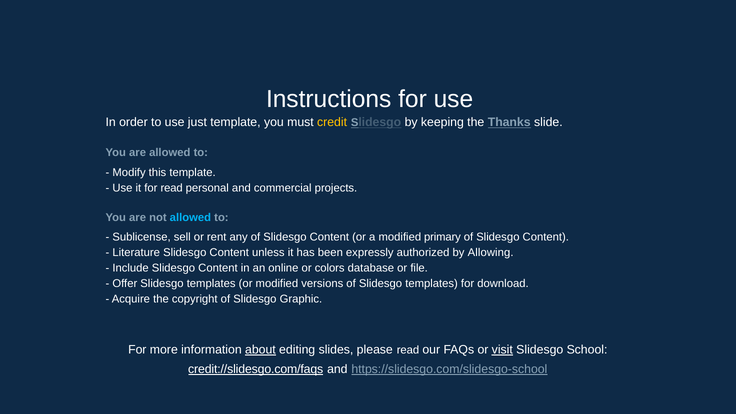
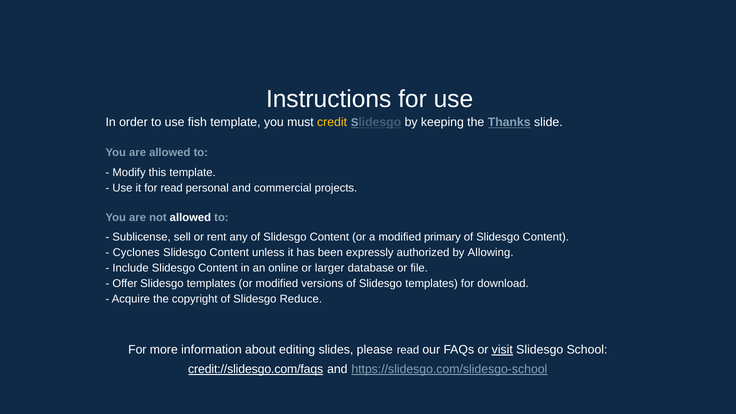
just: just -> fish
allowed at (190, 218) colour: light blue -> white
Literature: Literature -> Cyclones
colors: colors -> larger
Graphic: Graphic -> Reduce
about underline: present -> none
